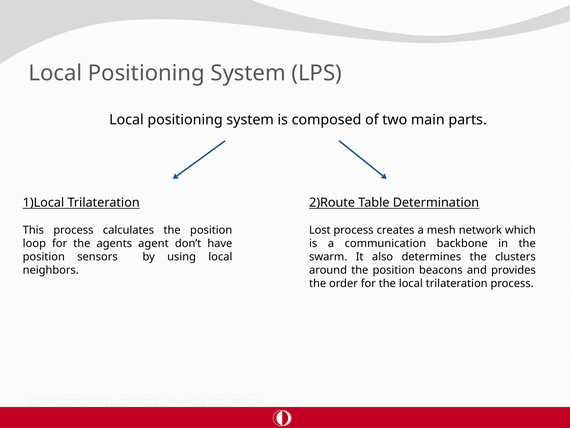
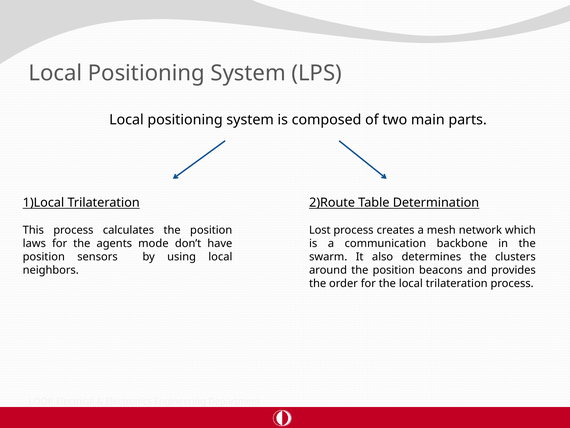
loop at (34, 243): loop -> laws
agent: agent -> mode
